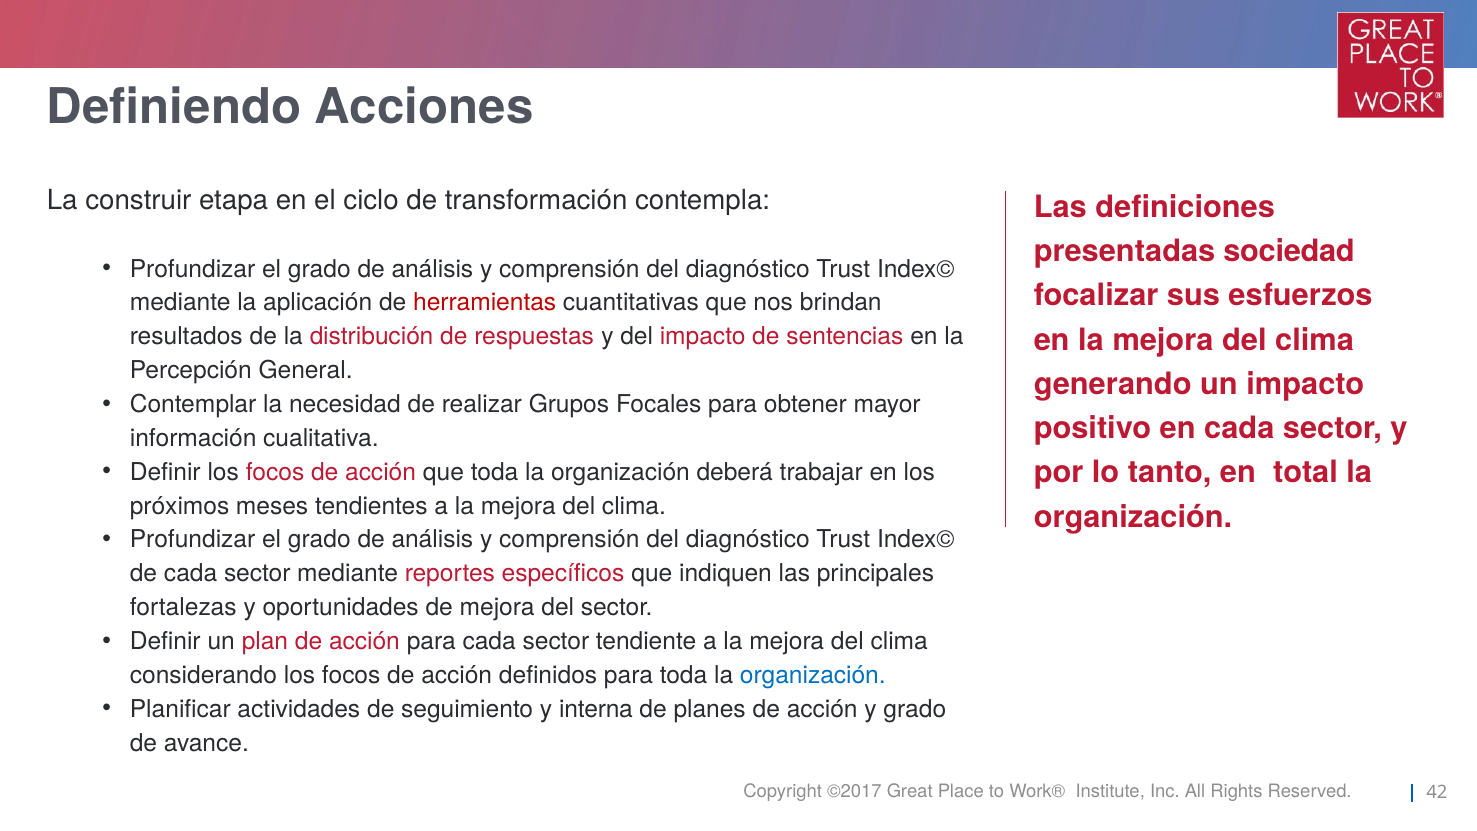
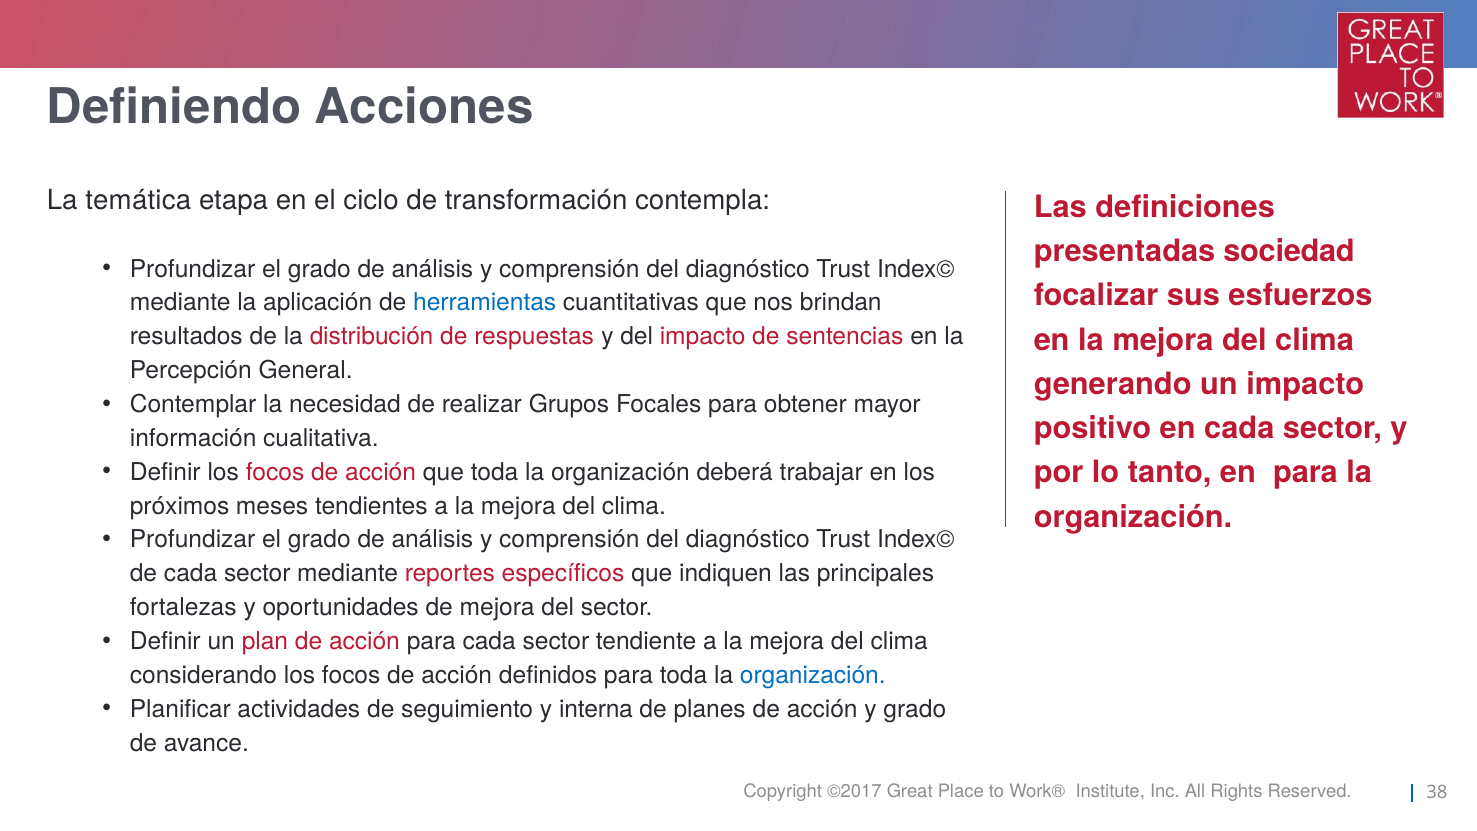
construir: construir -> temática
herramientas colour: red -> blue
en total: total -> para
42: 42 -> 38
